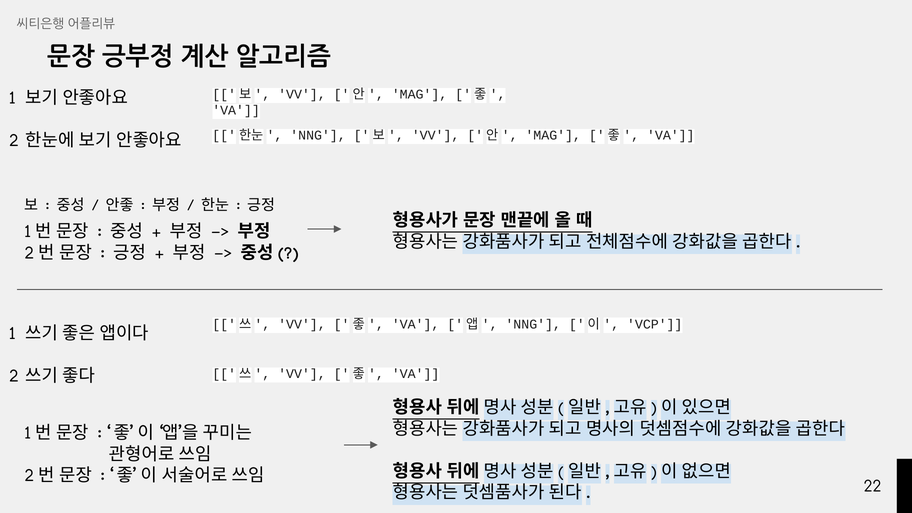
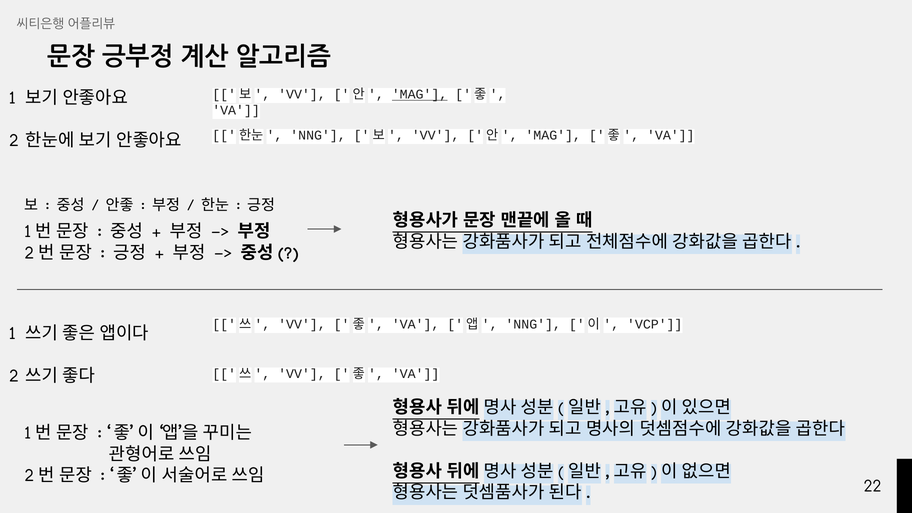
MAG at (420, 94) underline: none -> present
